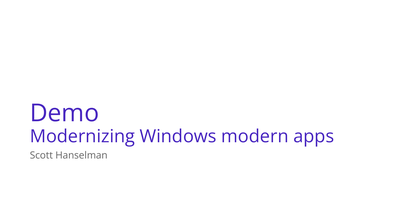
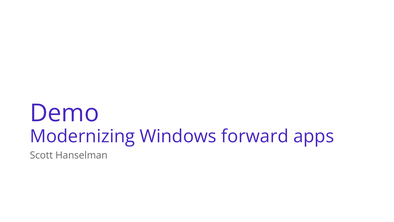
modern: modern -> forward
